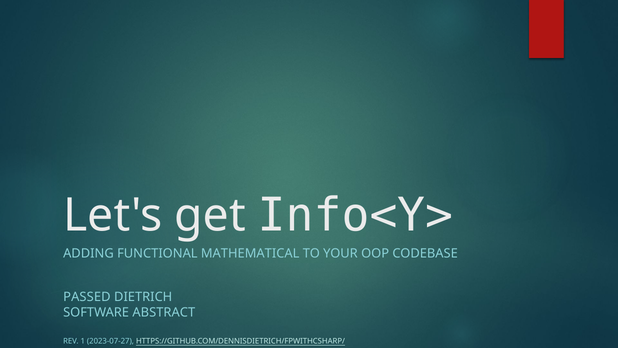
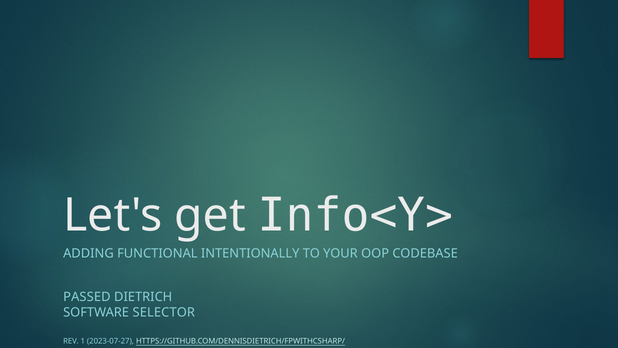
MATHEMATICAL: MATHEMATICAL -> INTENTIONALLY
ABSTRACT: ABSTRACT -> SELECTOR
